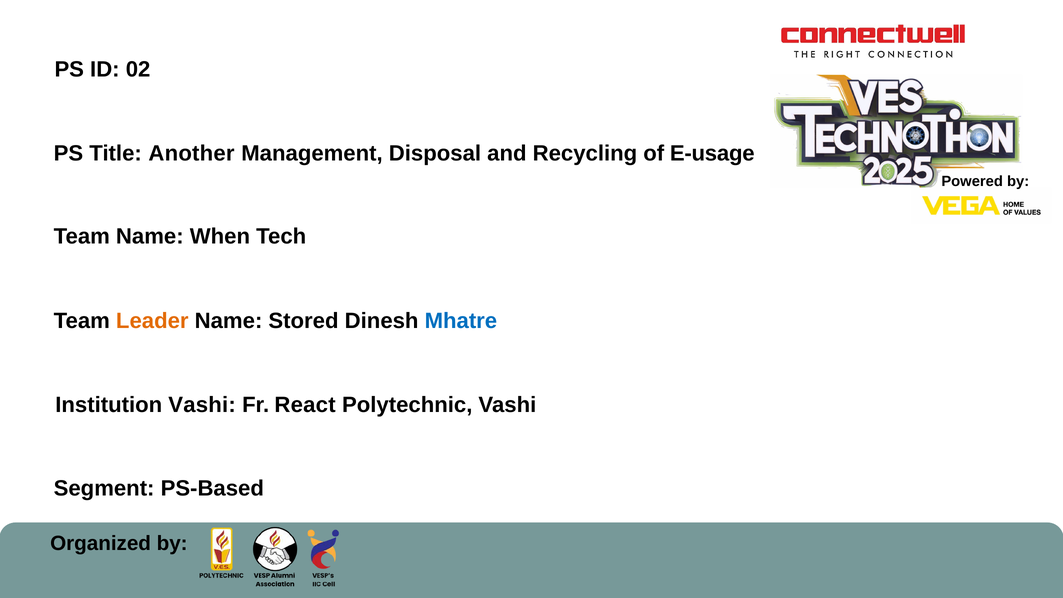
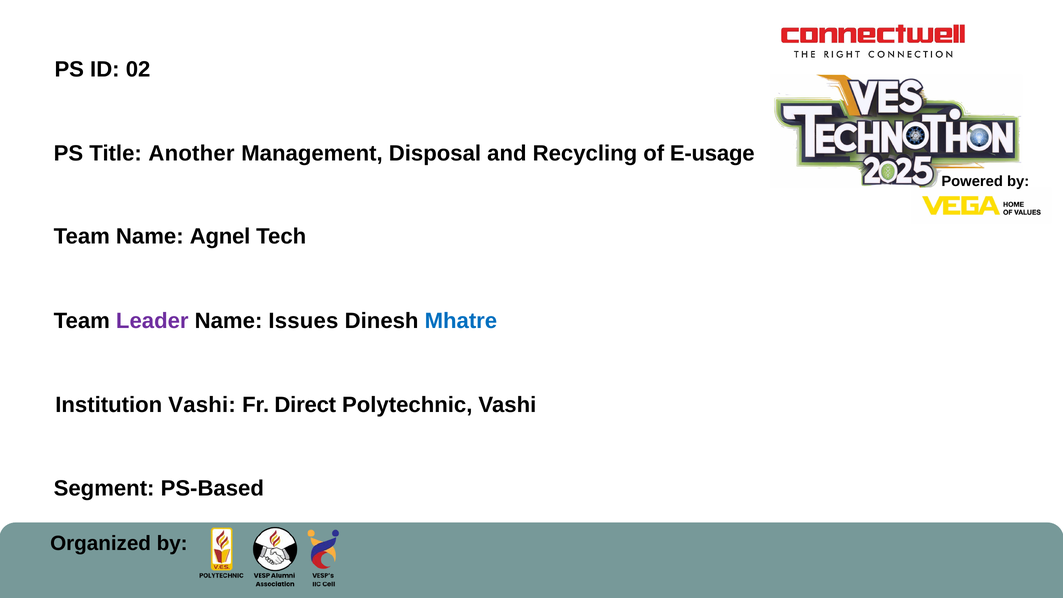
When: When -> Agnel
Leader colour: orange -> purple
Stored: Stored -> Issues
React: React -> Direct
